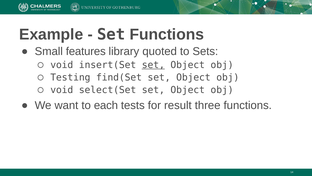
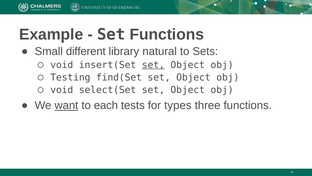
features: features -> different
quoted: quoted -> natural
want underline: none -> present
result: result -> types
